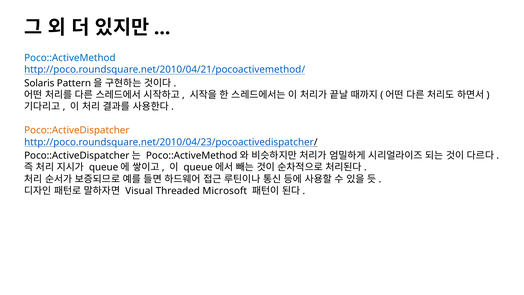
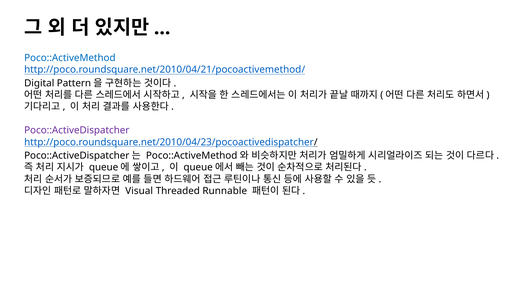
Solaris: Solaris -> Digital
Poco::ActiveDispatcher colour: orange -> purple
Microsoft: Microsoft -> Runnable
